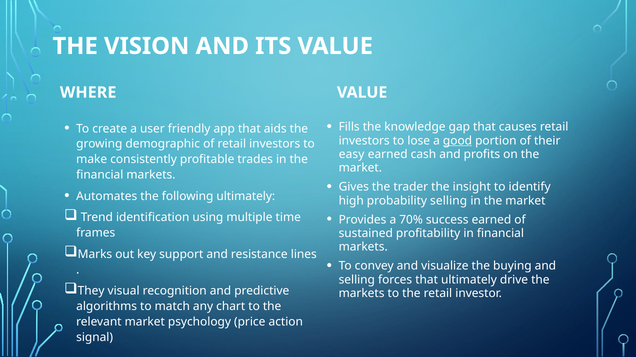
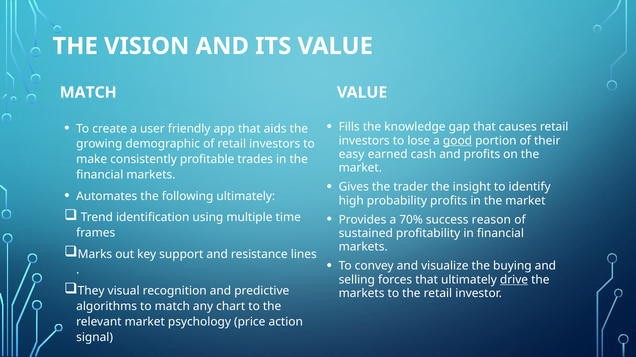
WHERE at (88, 93): WHERE -> MATCH
probability selling: selling -> profits
success earned: earned -> reason
drive underline: none -> present
